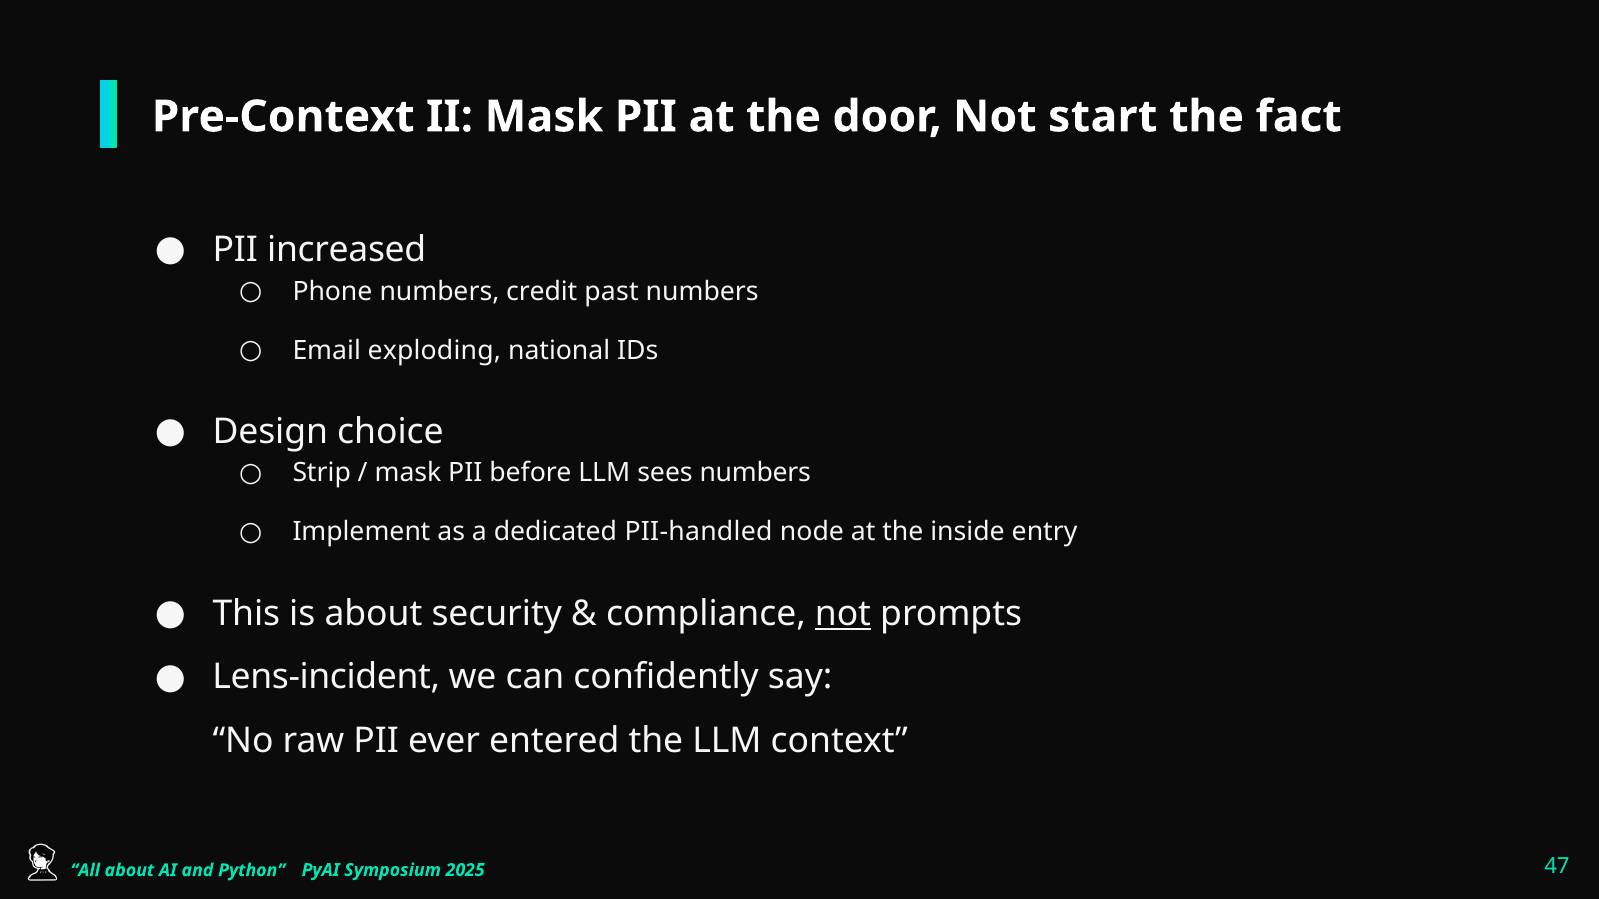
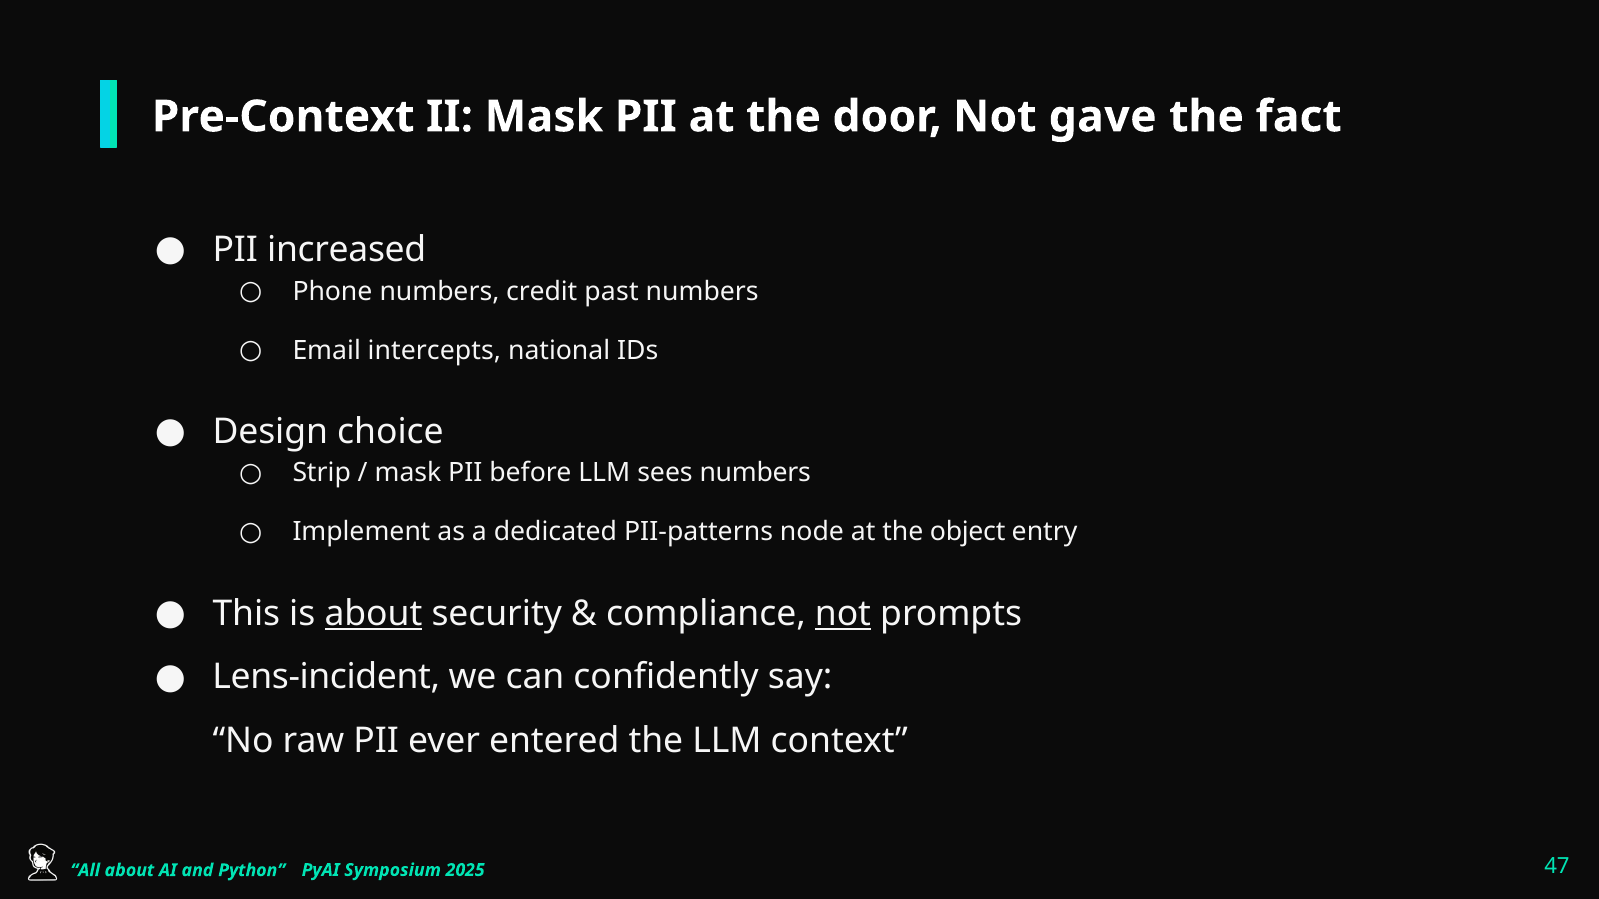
start: start -> gave
exploding: exploding -> intercepts
PII-handled: PII-handled -> PII-patterns
inside: inside -> object
about at (373, 614) underline: none -> present
